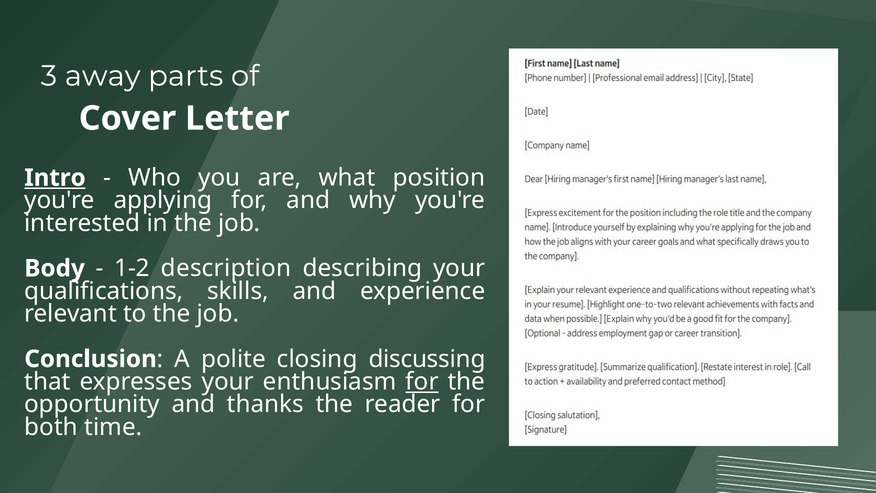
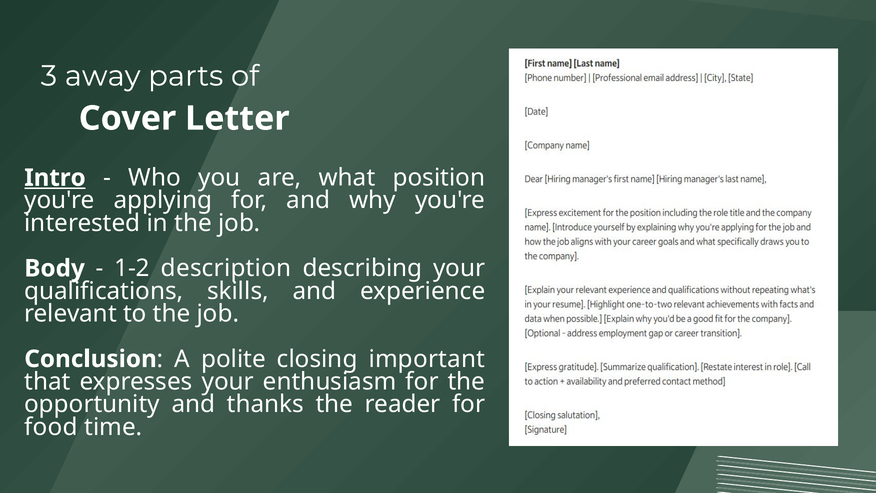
discussing: discussing -> important
for at (422, 381) underline: present -> none
both: both -> food
